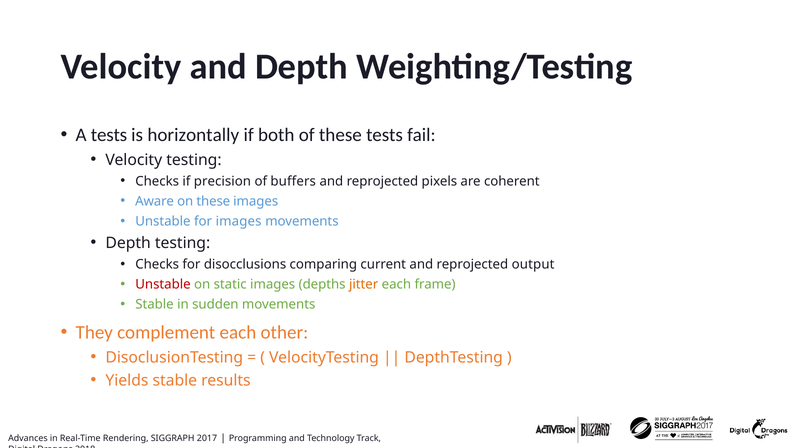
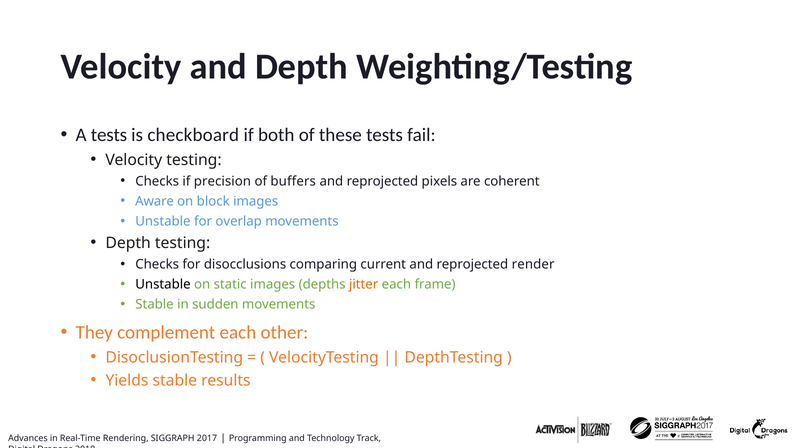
horizontally: horizontally -> checkboard
on these: these -> block
for images: images -> overlap
output: output -> render
Unstable at (163, 284) colour: red -> black
